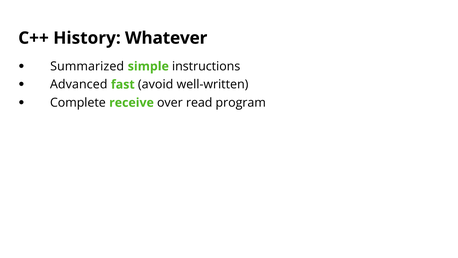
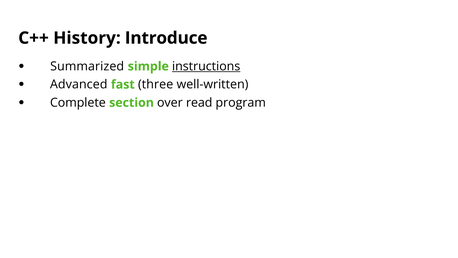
Whatever: Whatever -> Introduce
instructions underline: none -> present
avoid: avoid -> three
receive: receive -> section
